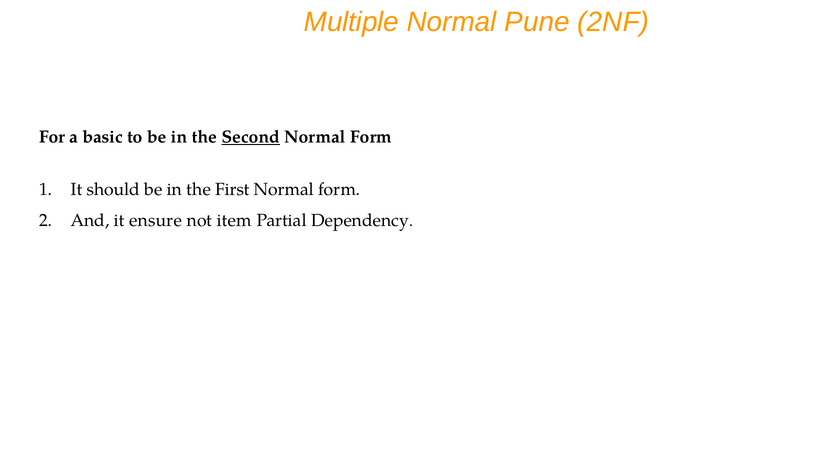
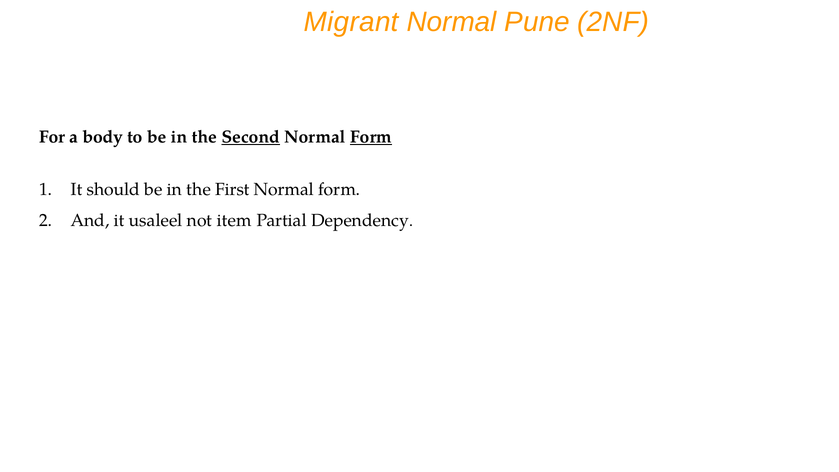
Multiple: Multiple -> Migrant
basic: basic -> body
Form at (371, 137) underline: none -> present
ensure: ensure -> usaleel
